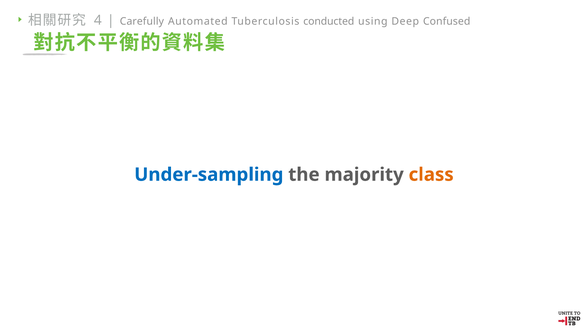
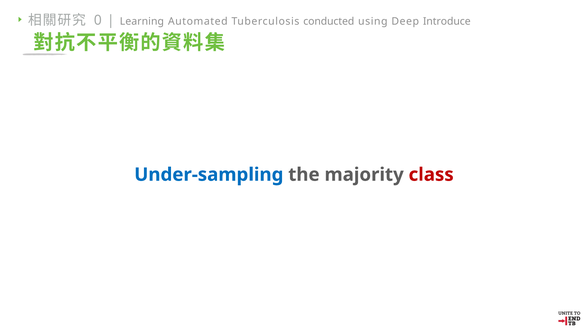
4: 4 -> 0
Carefully: Carefully -> Learning
Confused: Confused -> Introduce
class colour: orange -> red
